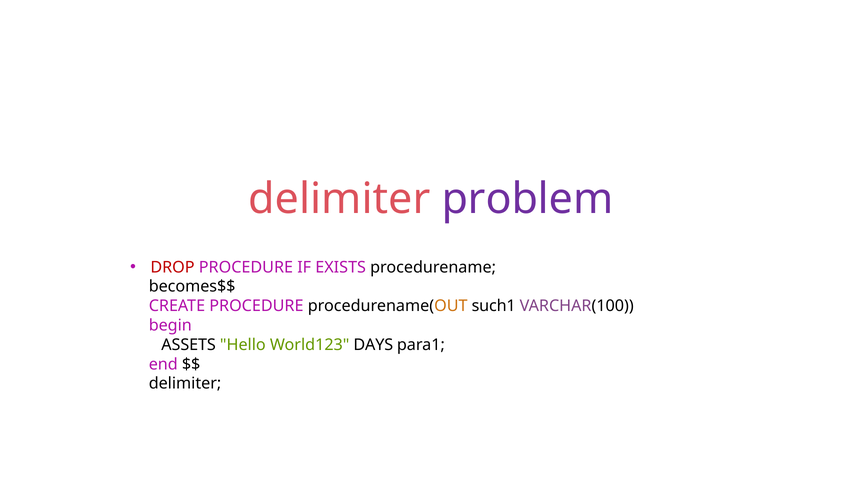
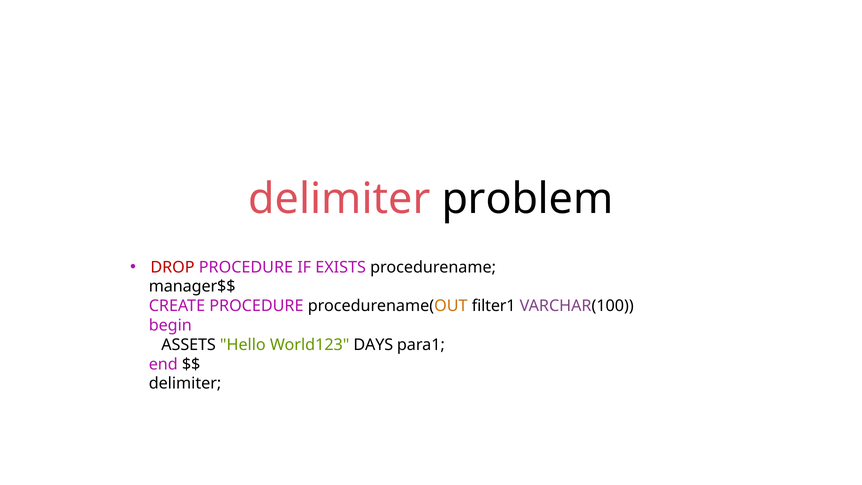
problem colour: purple -> black
becomes$$: becomes$$ -> manager$$
such1: such1 -> filter1
